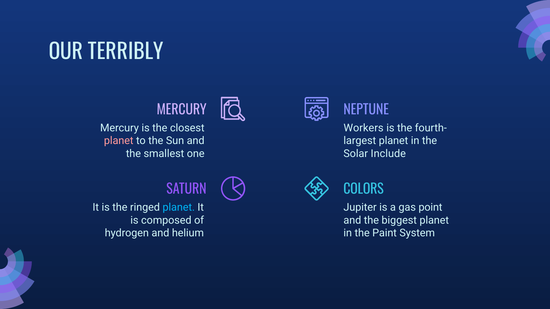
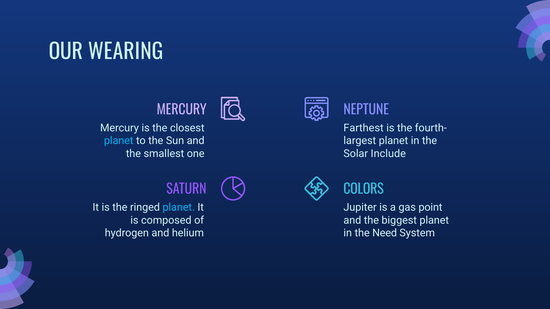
TERRIBLY: TERRIBLY -> WEARING
Workers: Workers -> Farthest
planet at (119, 141) colour: pink -> light blue
Paint: Paint -> Need
